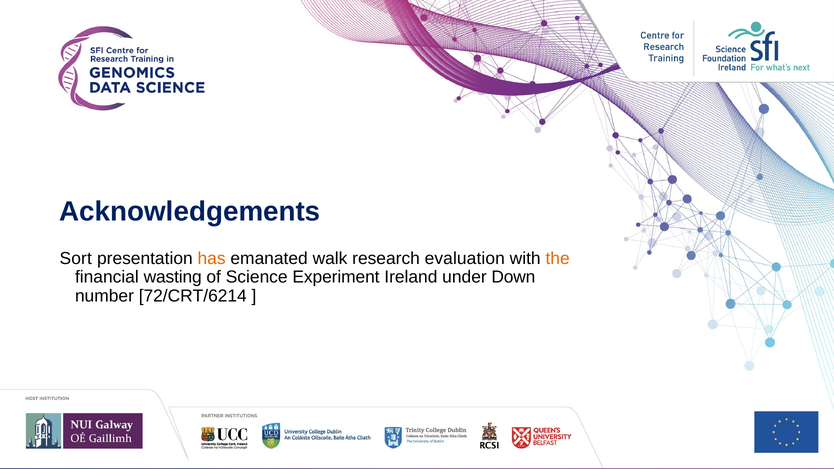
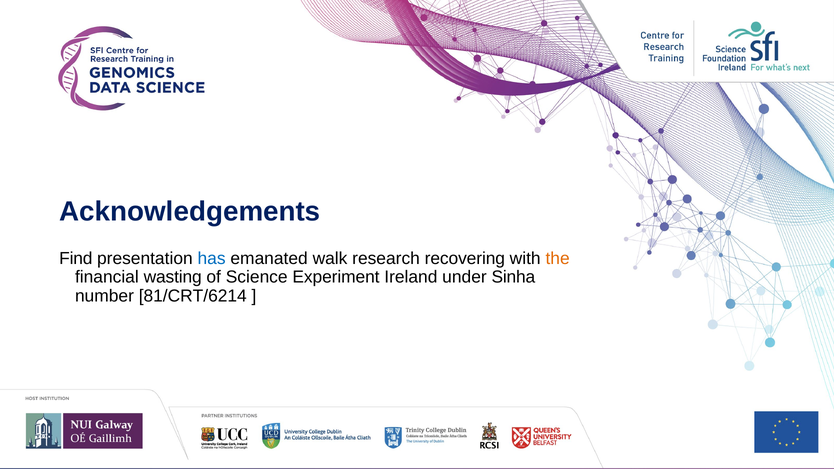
Sort: Sort -> Find
has colour: orange -> blue
evaluation: evaluation -> recovering
Down: Down -> Sinha
72/CRT/6214: 72/CRT/6214 -> 81/CRT/6214
